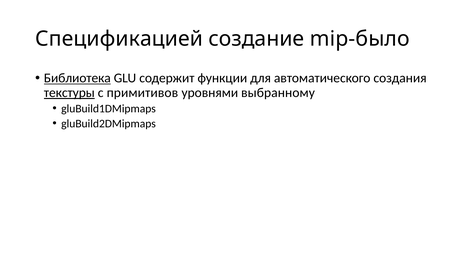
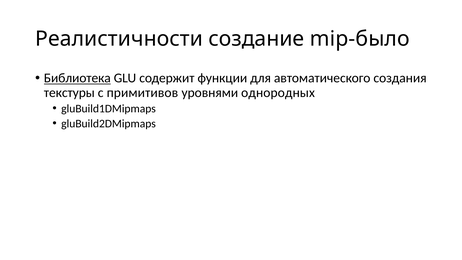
Спецификацией: Спецификацией -> Реалистичности
текстуры underline: present -> none
выбранному: выбранному -> однородных
